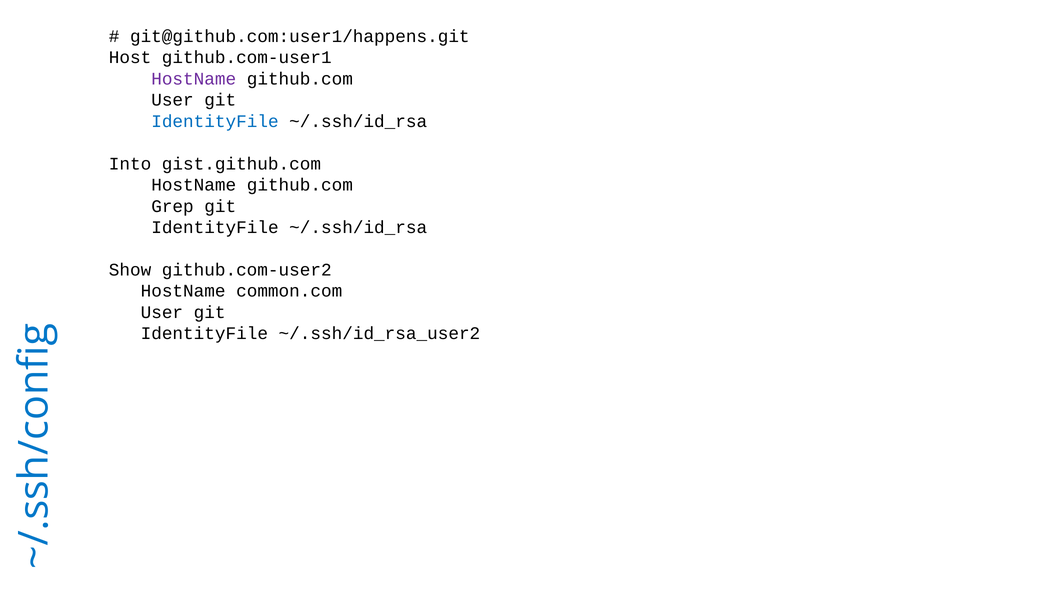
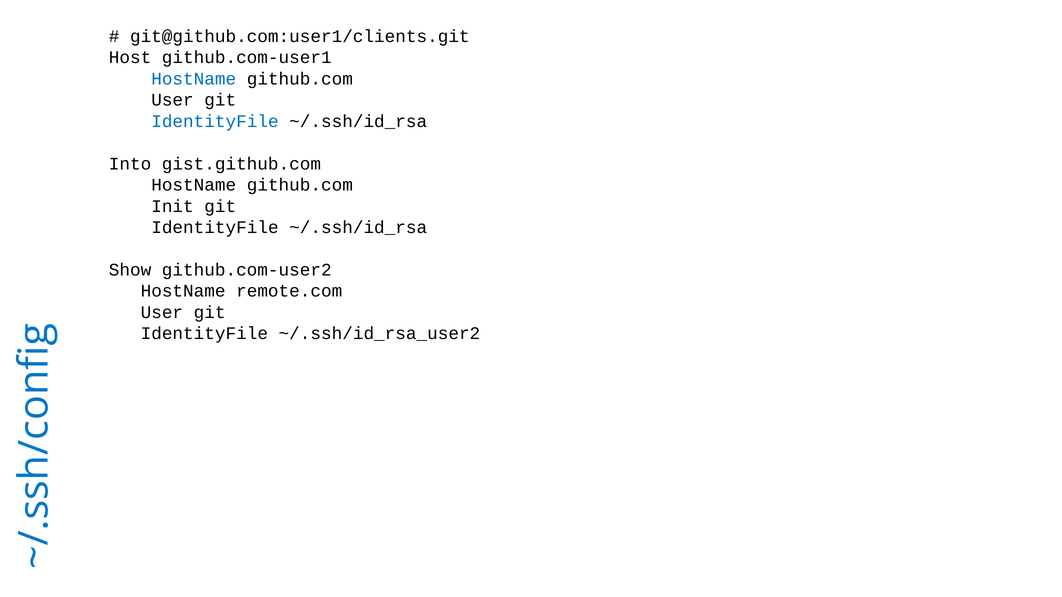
git@github.com:user1/happens.git: git@github.com:user1/happens.git -> git@github.com:user1/clients.git
HostName at (194, 79) colour: purple -> blue
Grep: Grep -> Init
common.com: common.com -> remote.com
